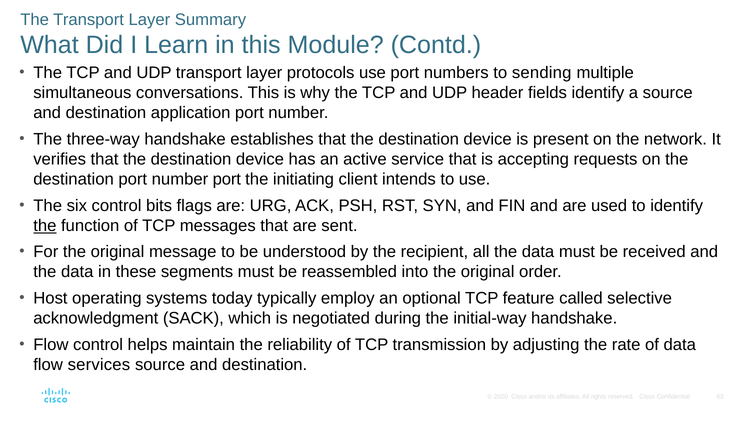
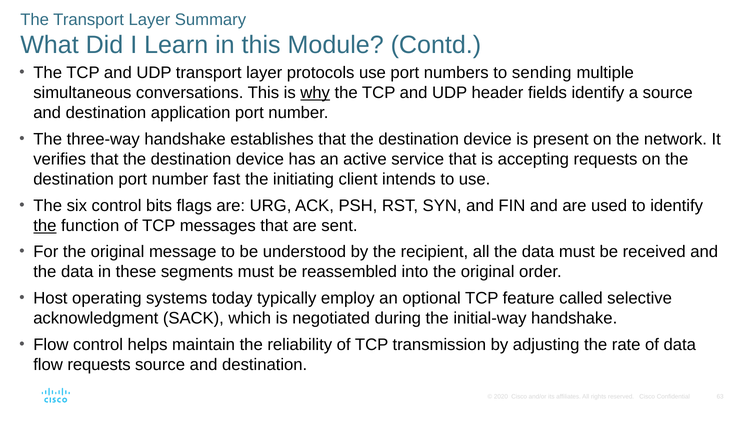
why underline: none -> present
number port: port -> fast
flow services: services -> requests
